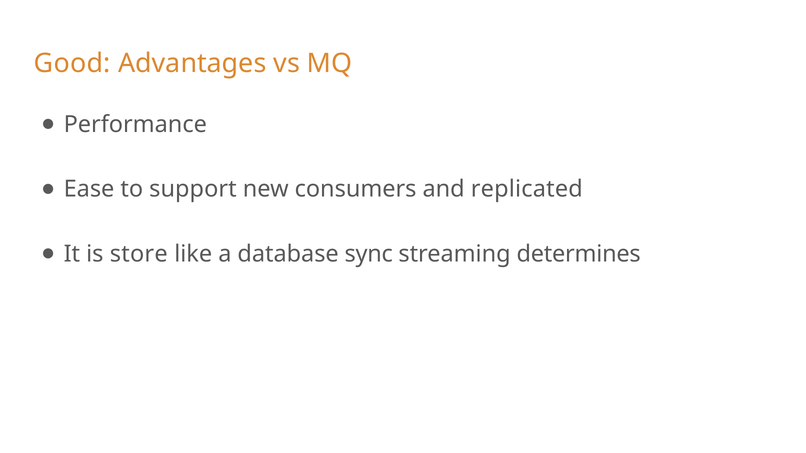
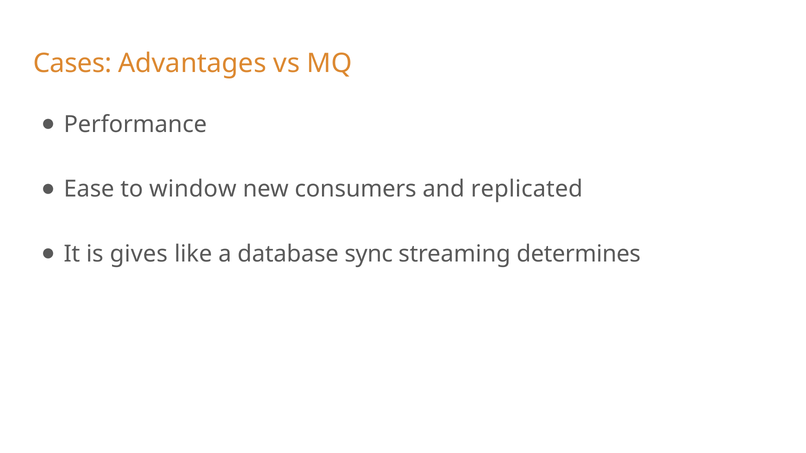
Good: Good -> Cases
support: support -> window
store: store -> gives
